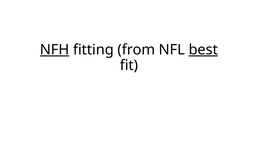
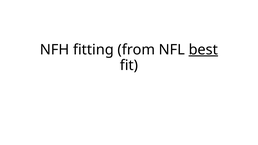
NFH underline: present -> none
